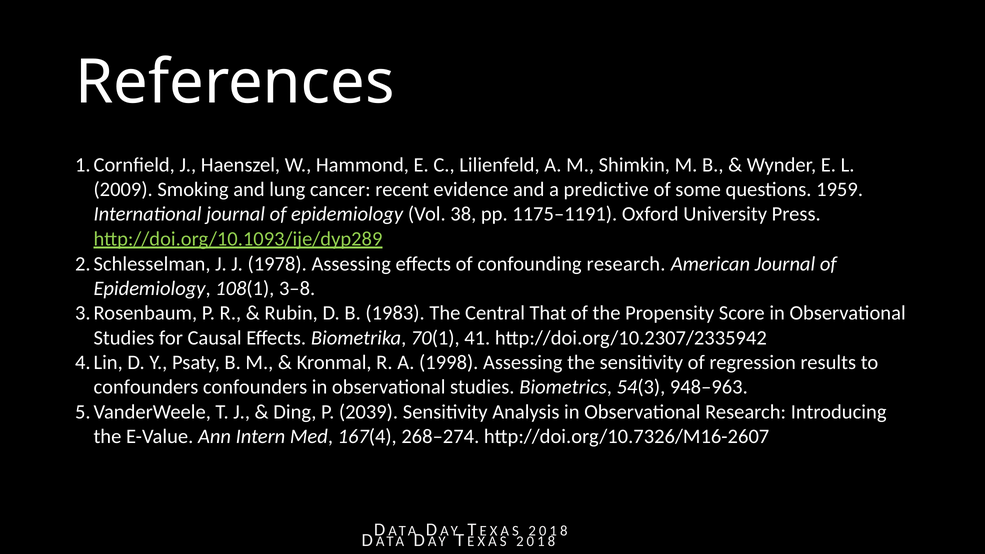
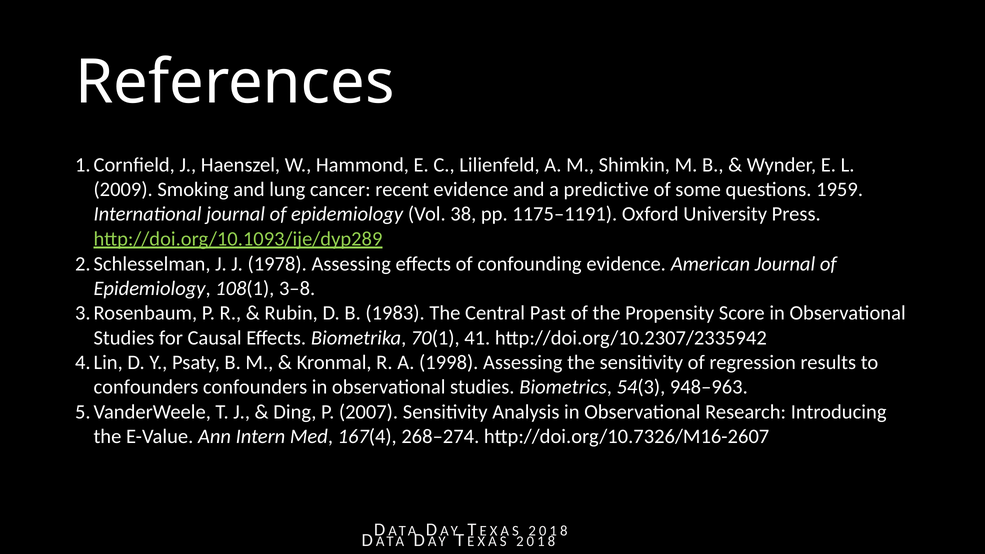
confounding research: research -> evidence
That: That -> Past
2039: 2039 -> 2007
